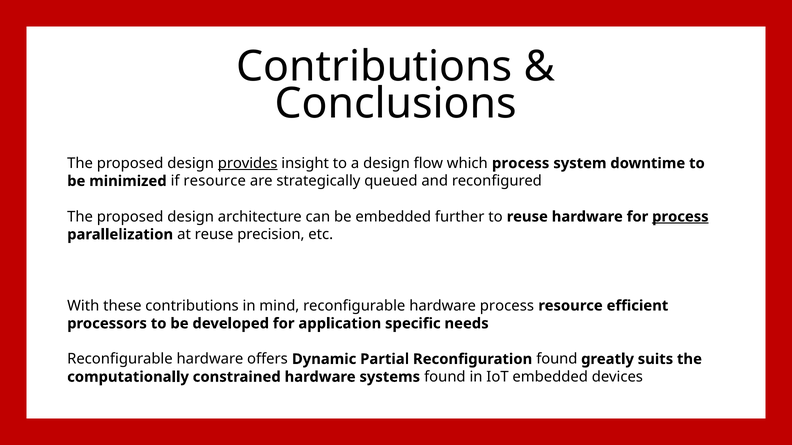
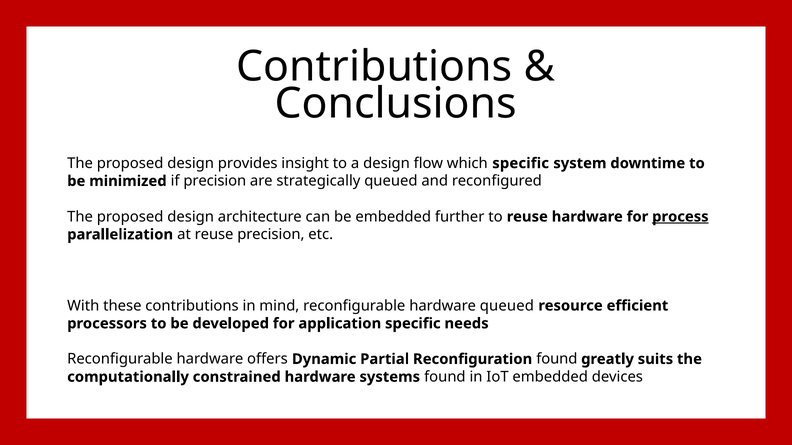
provides underline: present -> none
which process: process -> specific
if resource: resource -> precision
hardware process: process -> queued
